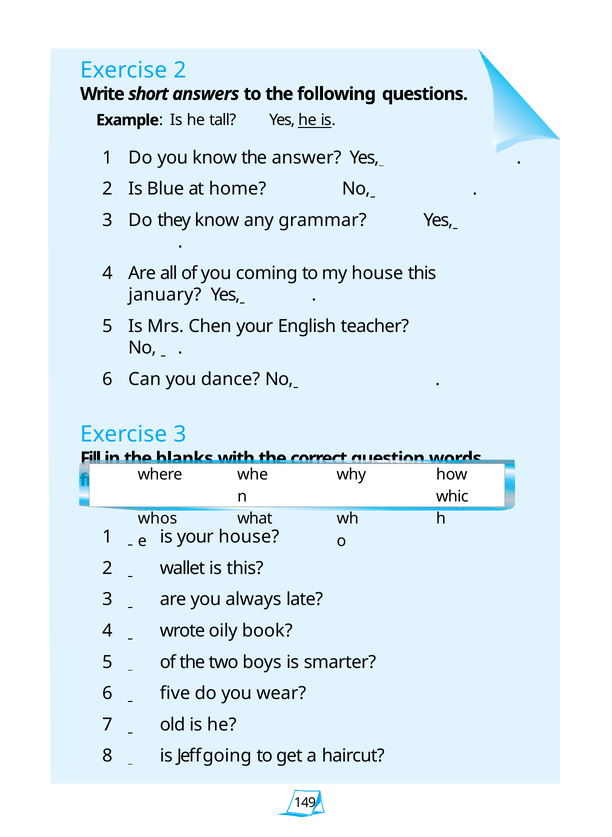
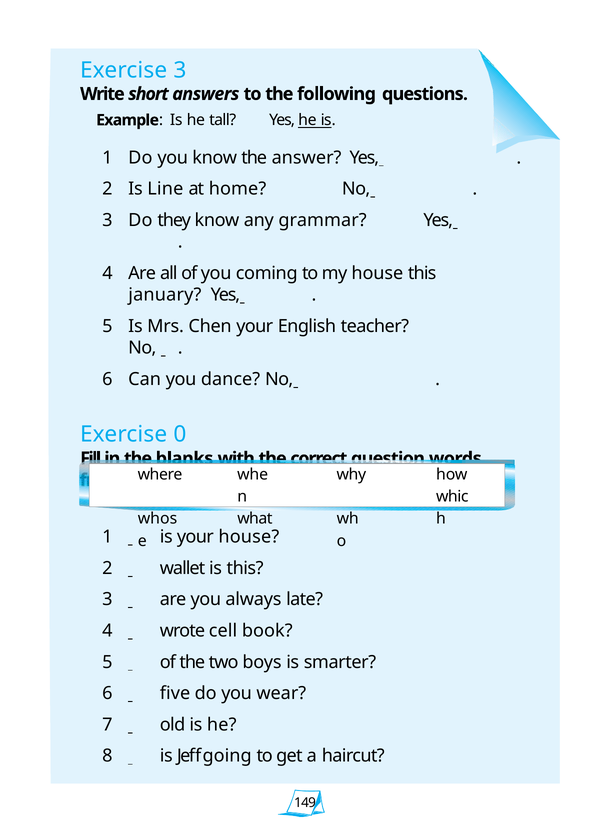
Exercise 2: 2 -> 3
Blue: Blue -> Line
Exercise 3: 3 -> 0
oily: oily -> cell
